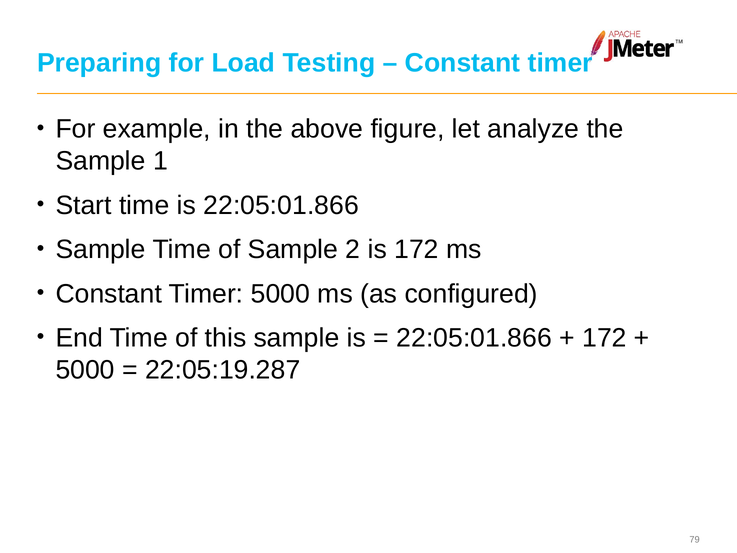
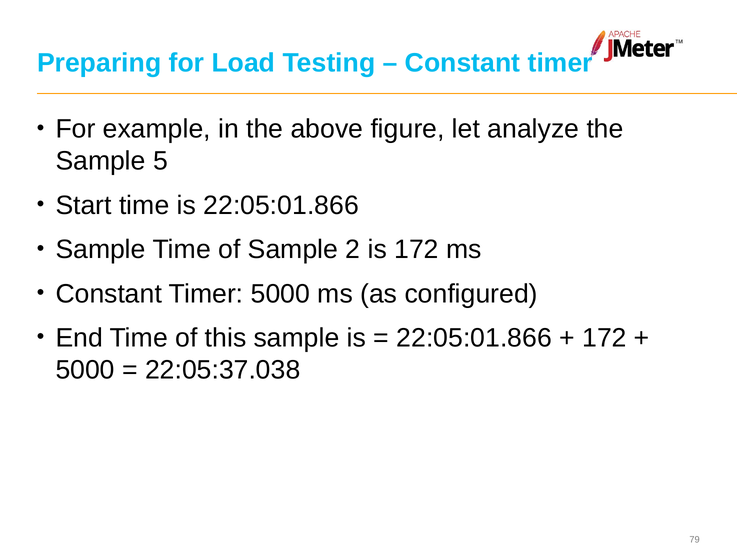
1: 1 -> 5
22:05:19.287: 22:05:19.287 -> 22:05:37.038
